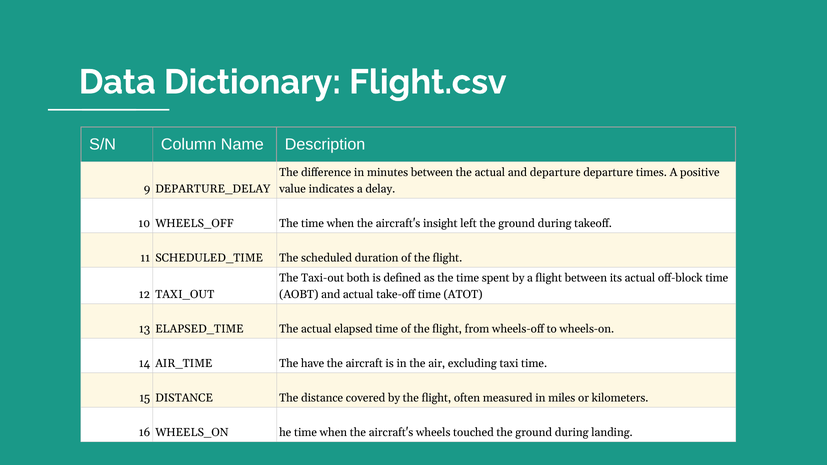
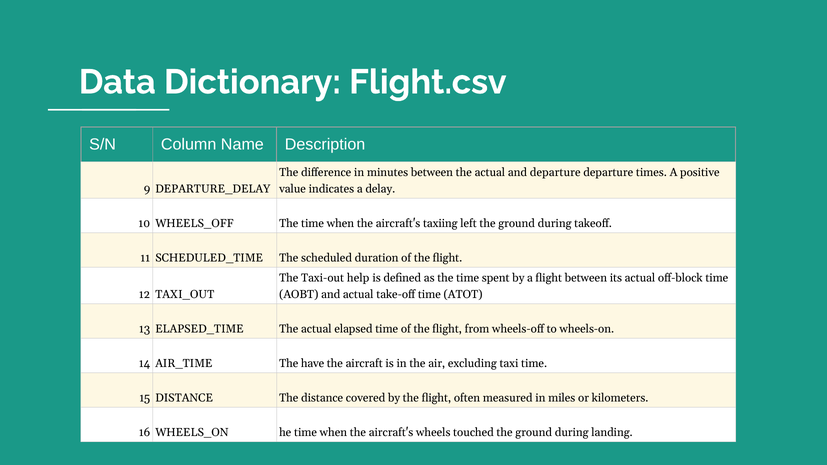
insight: insight -> taxiing
both: both -> help
